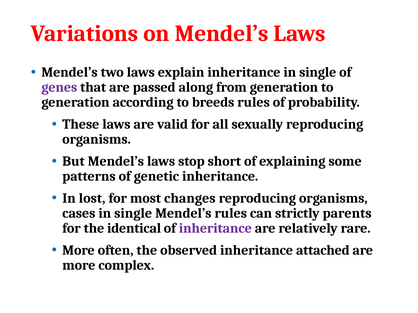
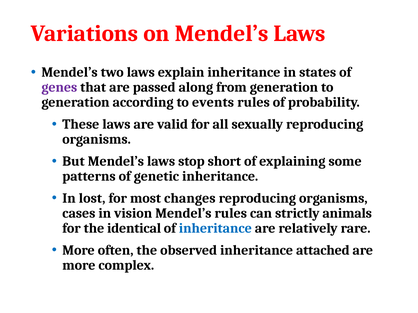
inheritance in single: single -> states
breeds: breeds -> events
cases in single: single -> vision
parents: parents -> animals
inheritance at (215, 229) colour: purple -> blue
